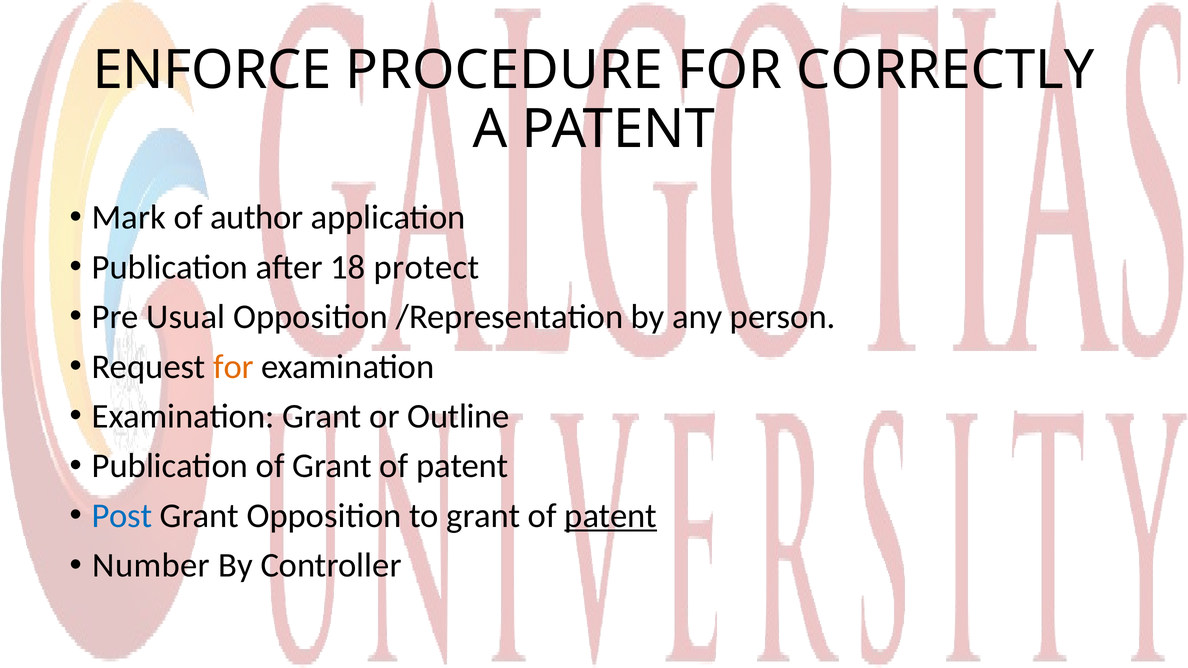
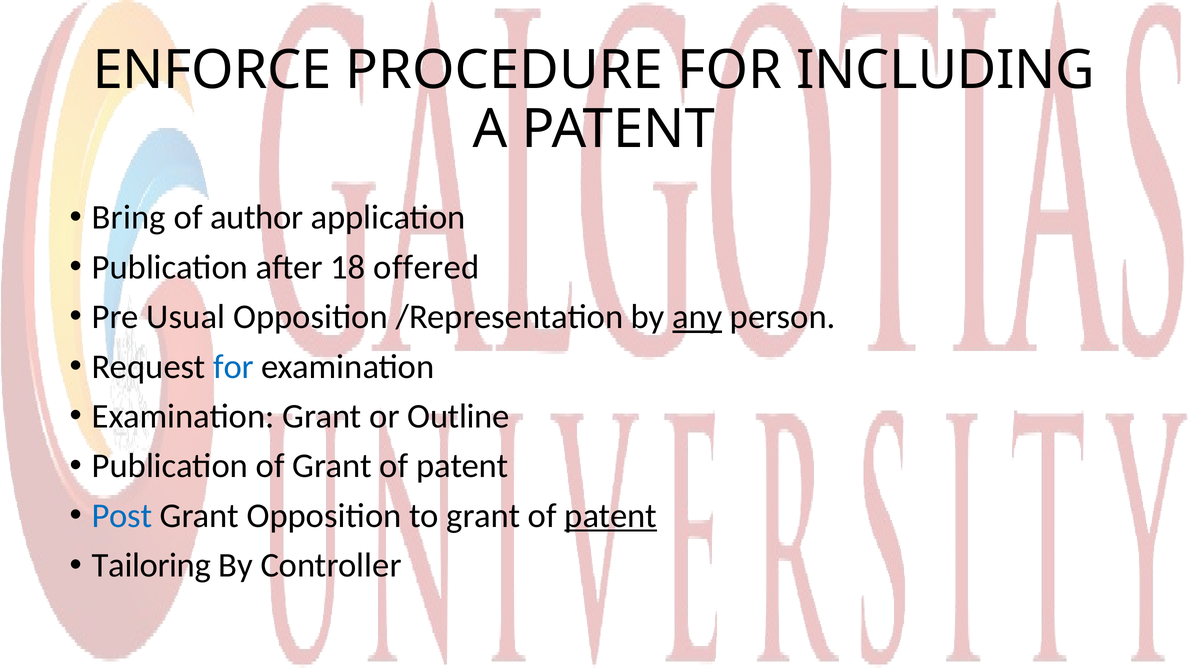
CORRECTLY: CORRECTLY -> INCLUDING
Mark: Mark -> Bring
protect: protect -> offered
any underline: none -> present
for at (233, 367) colour: orange -> blue
Number: Number -> Tailoring
